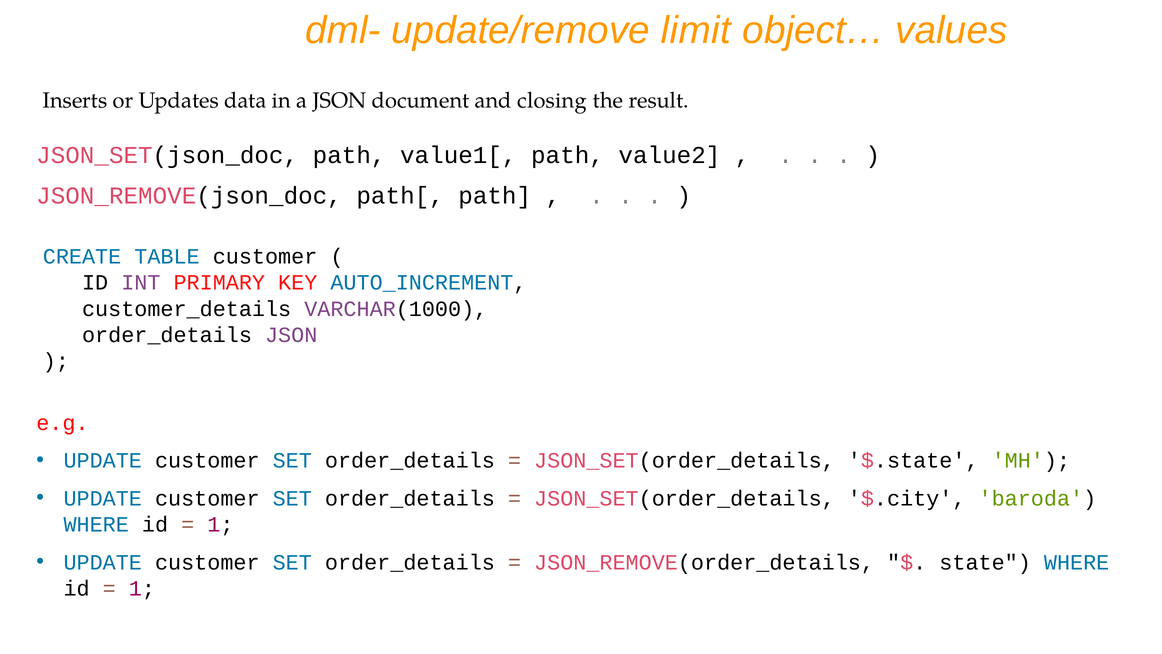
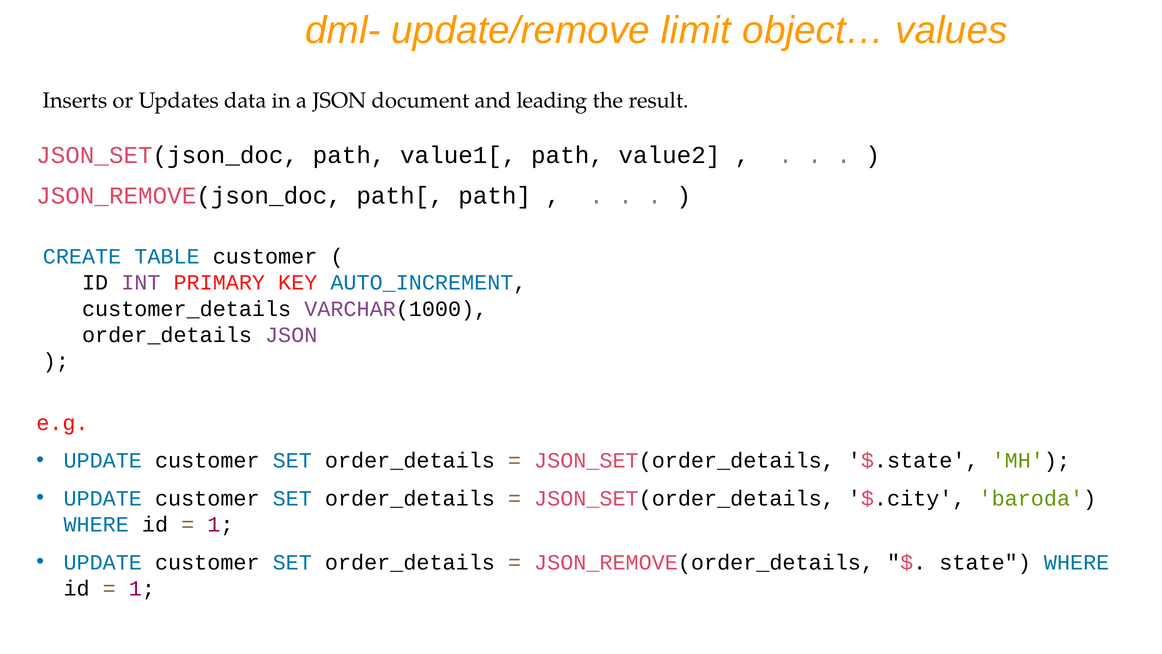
closing: closing -> leading
